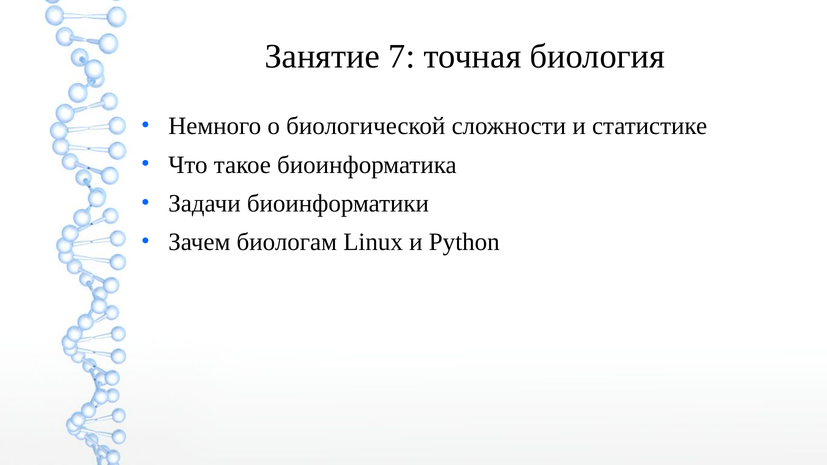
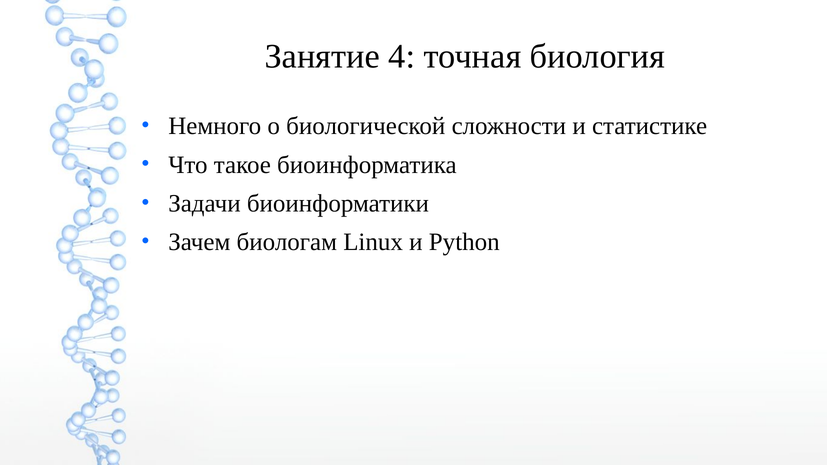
7: 7 -> 4
